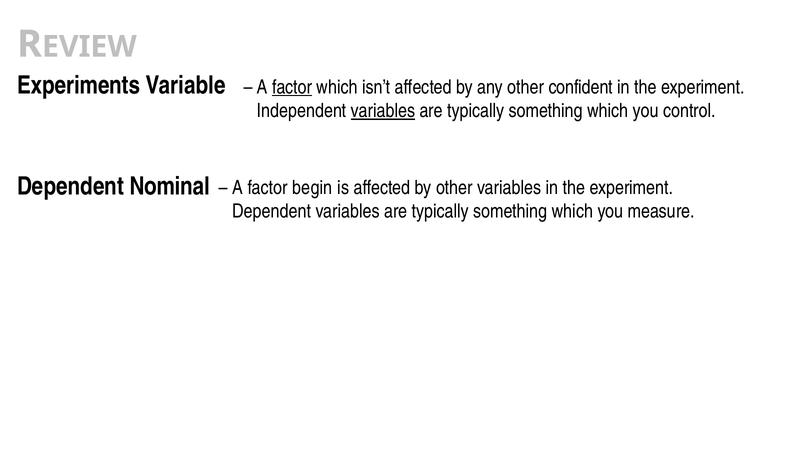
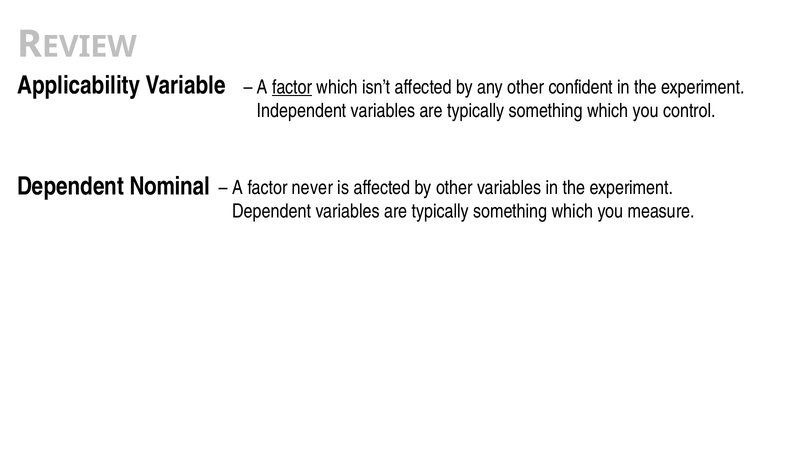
Experiments: Experiments -> Applicability
variables at (383, 111) underline: present -> none
begin: begin -> never
